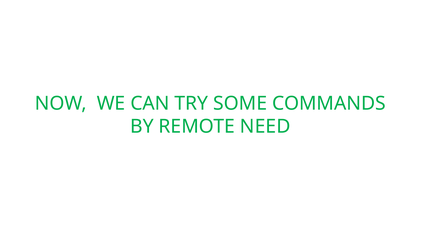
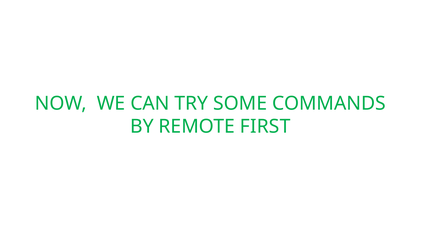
NEED: NEED -> FIRST
